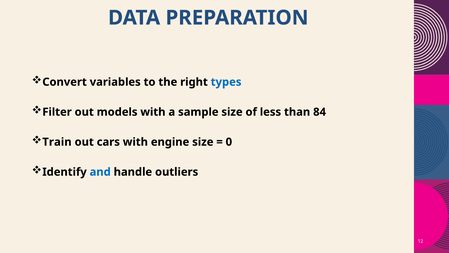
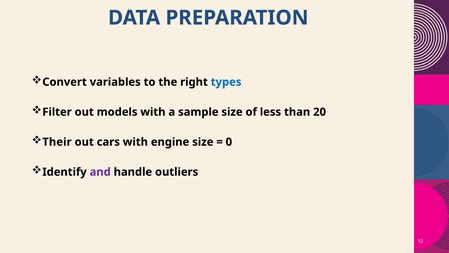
84: 84 -> 20
Train: Train -> Their
and colour: blue -> purple
